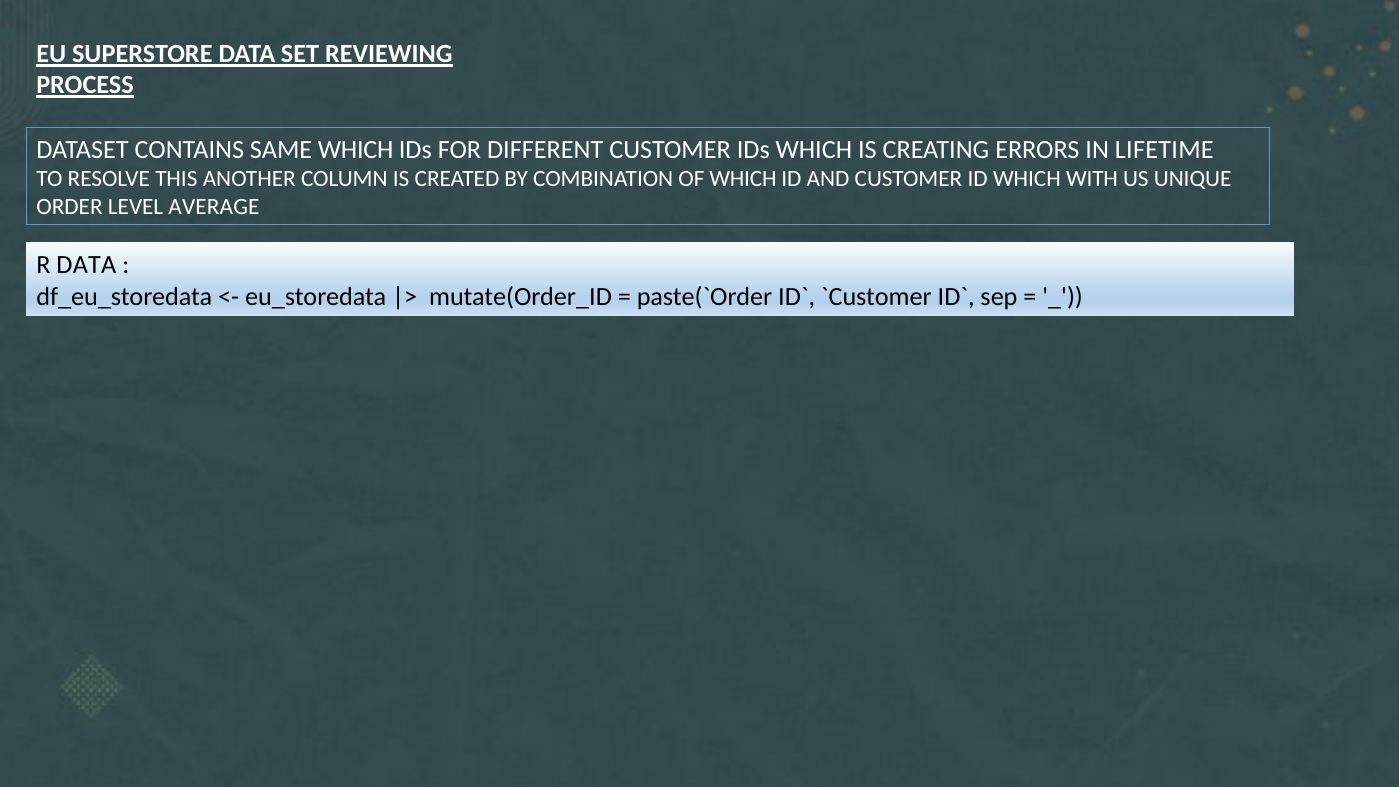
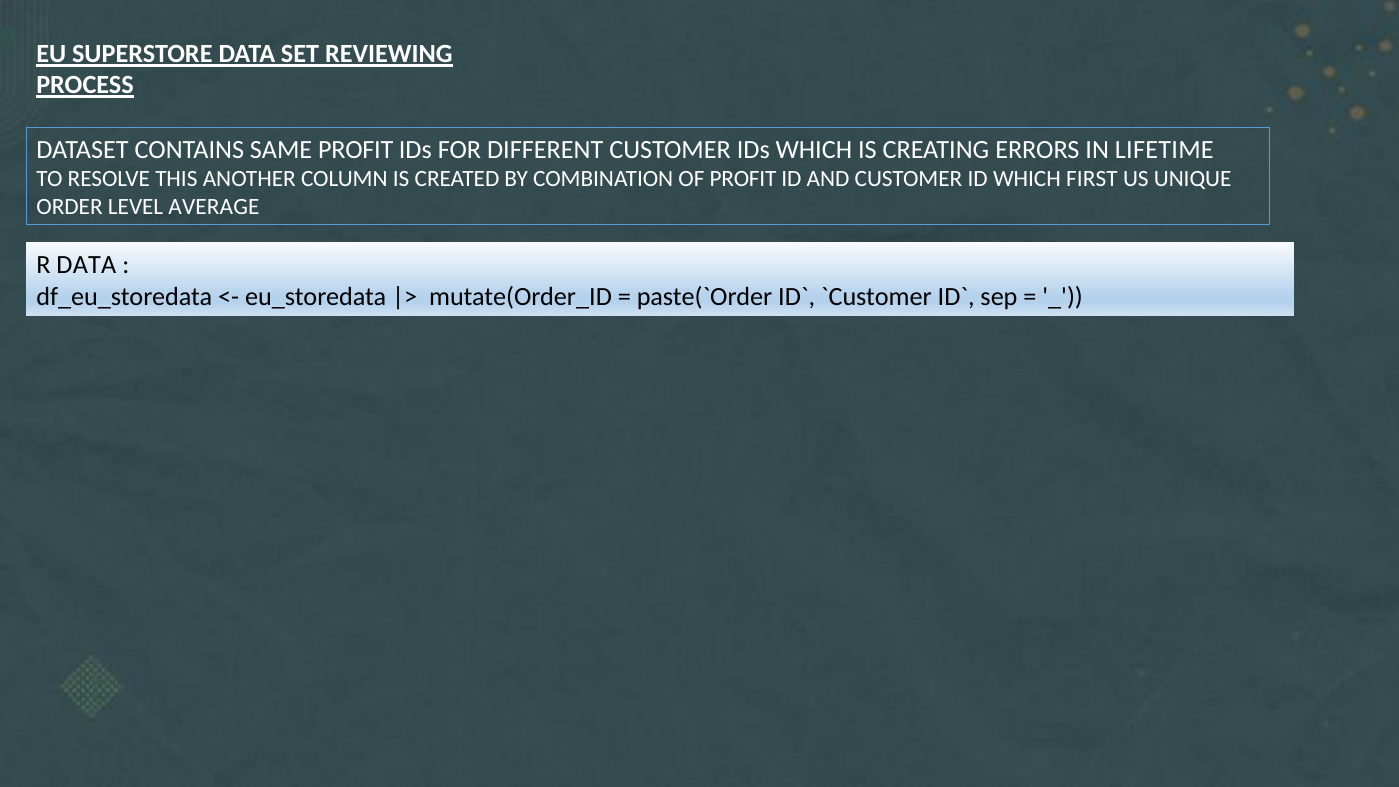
SAME WHICH: WHICH -> PROFIT
OF WHICH: WHICH -> PROFIT
WITH: WITH -> FIRST
